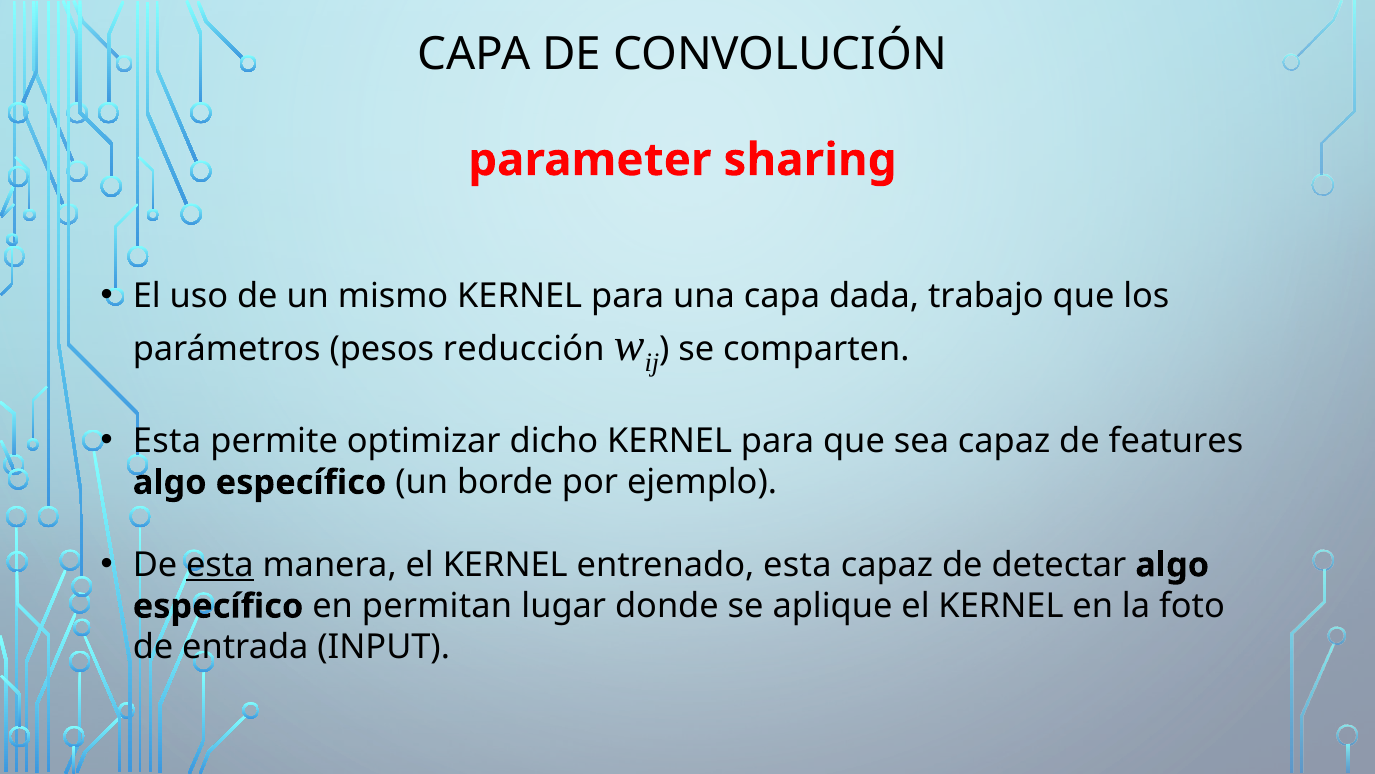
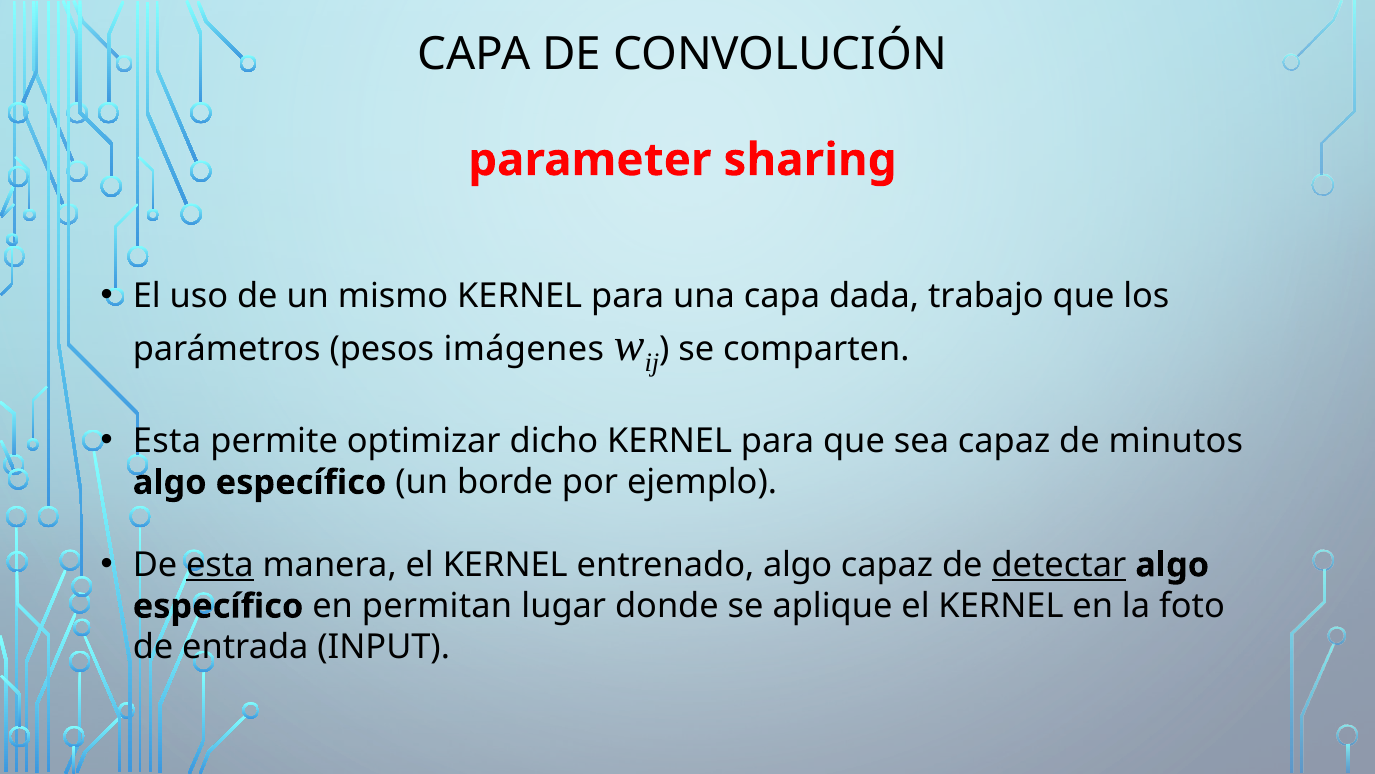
reducción: reducción -> imágenes
features: features -> minutos
entrenado esta: esta -> algo
detectar underline: none -> present
